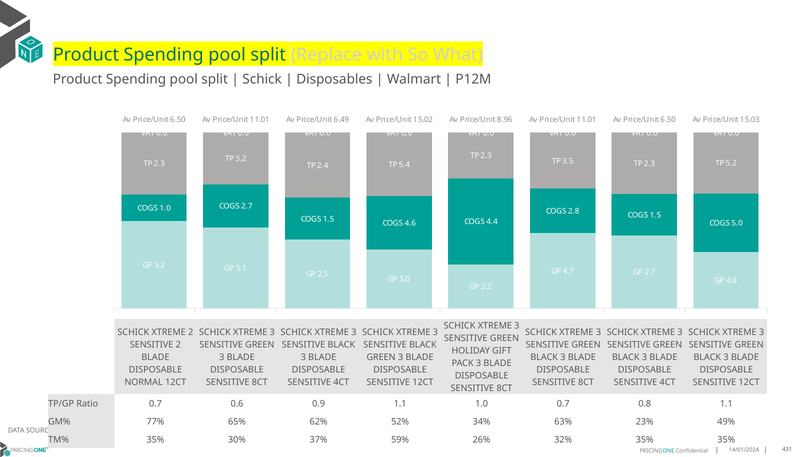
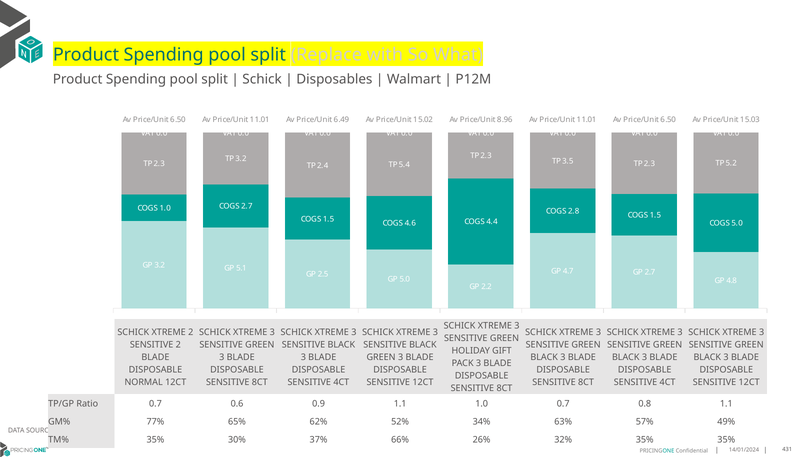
23%: 23% -> 57%
59%: 59% -> 66%
